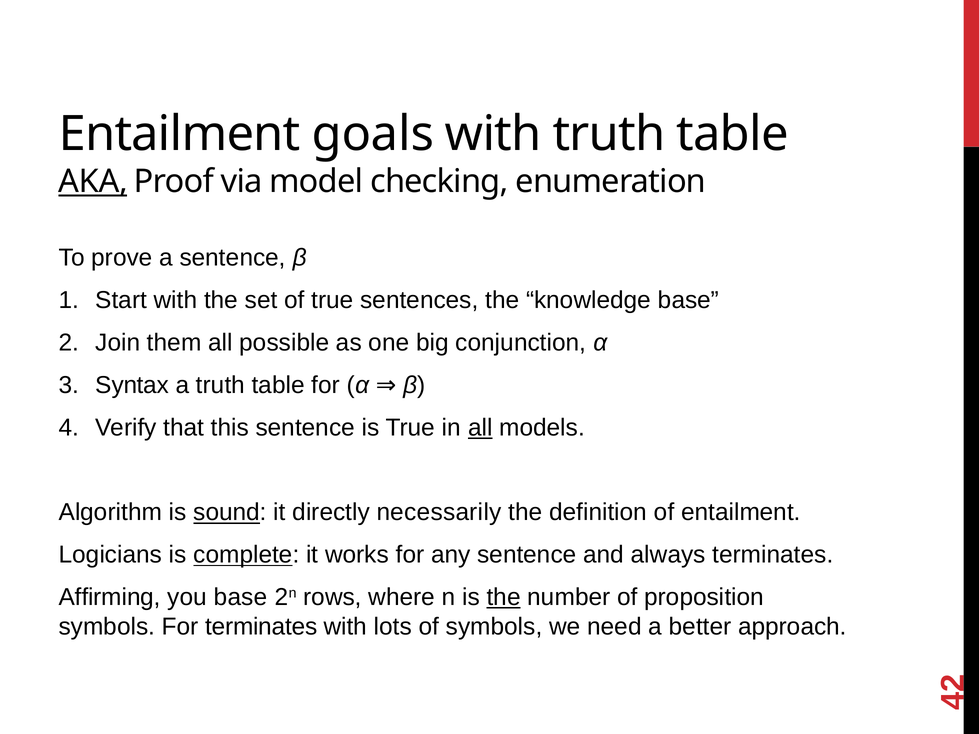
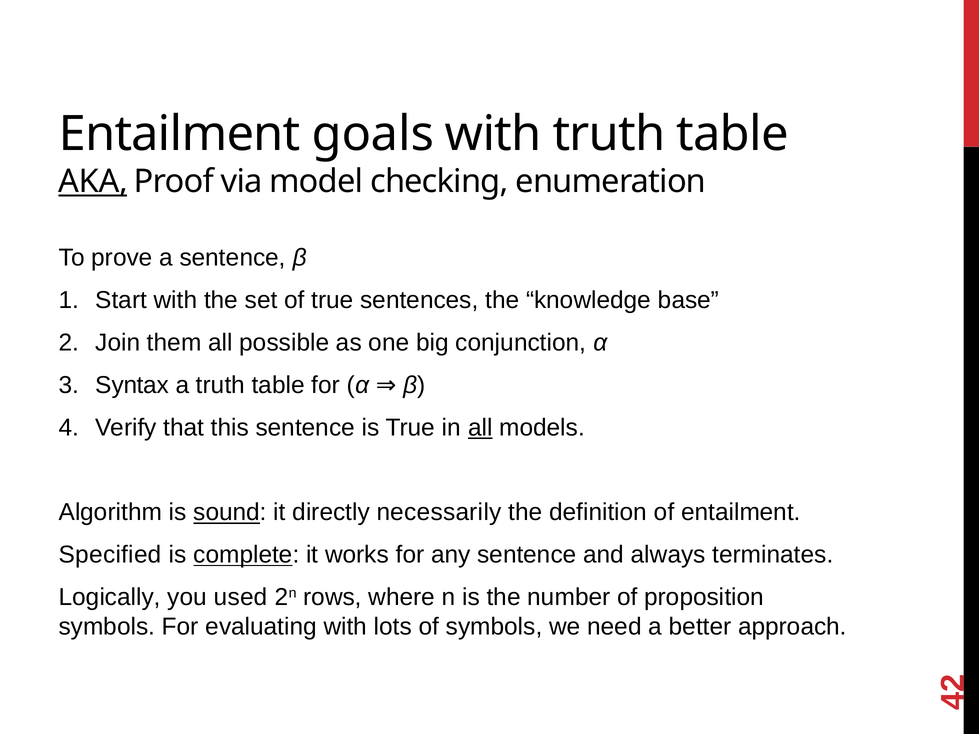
Logicians: Logicians -> Specified
Affirming: Affirming -> Logically
you base: base -> used
the at (504, 597) underline: present -> none
For terminates: terminates -> evaluating
